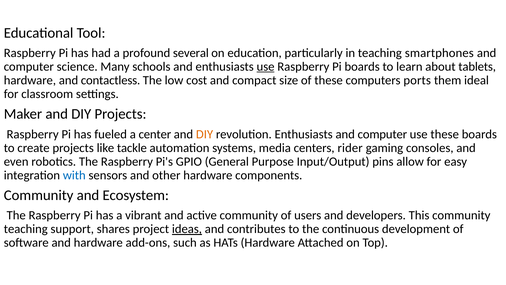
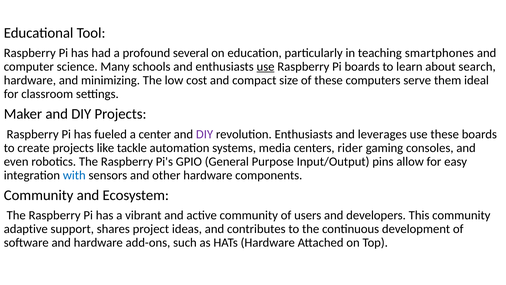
tablets: tablets -> search
contactless: contactless -> minimizing
ports: ports -> serve
DIY at (205, 134) colour: orange -> purple
Enthusiasts and computer: computer -> leverages
teaching at (26, 229): teaching -> adaptive
ideas underline: present -> none
